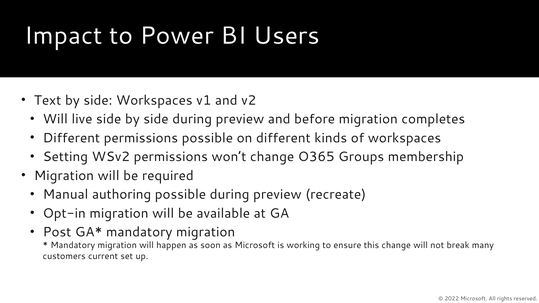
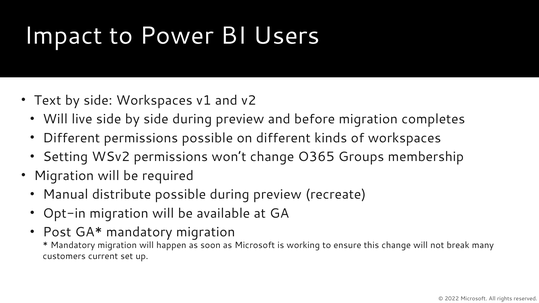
authoring: authoring -> distribute
